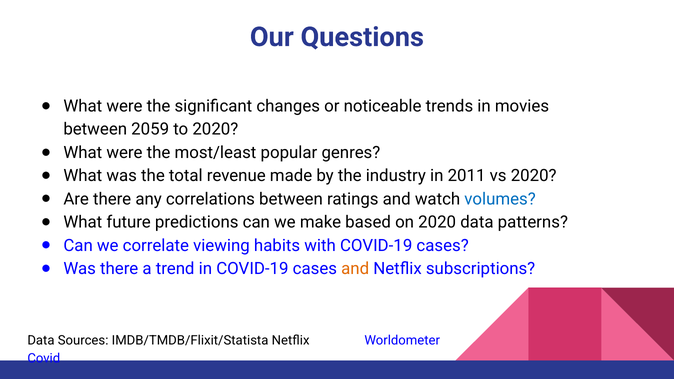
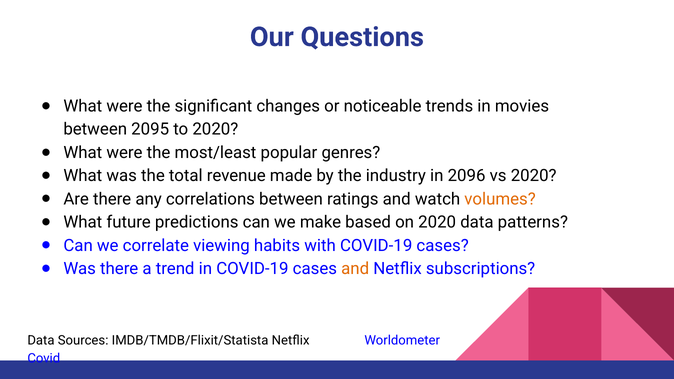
2059: 2059 -> 2095
2011: 2011 -> 2096
volumes colour: blue -> orange
